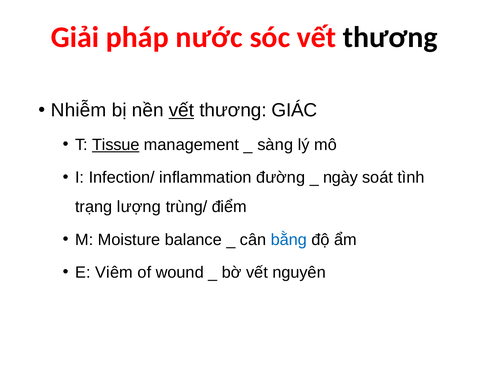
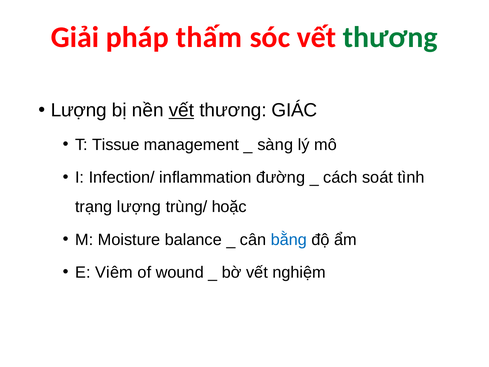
nước: nước -> thấm
thương at (390, 37) colour: black -> green
Nhiễm at (79, 110): Nhiễm -> Lượng
Tissue underline: present -> none
ngày: ngày -> cách
điểm: điểm -> hoặc
nguyên: nguyên -> nghiệm
